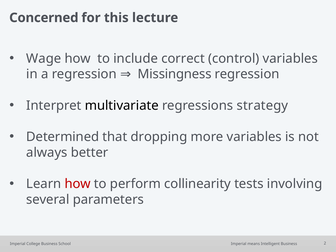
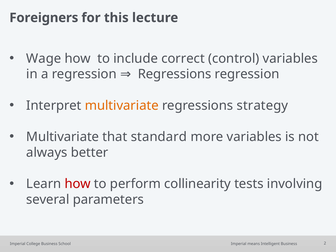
Concerned: Concerned -> Foreigners
regression Missingness: Missingness -> Regressions
multivariate at (122, 105) colour: black -> orange
Determined at (63, 137): Determined -> Multivariate
dropping: dropping -> standard
